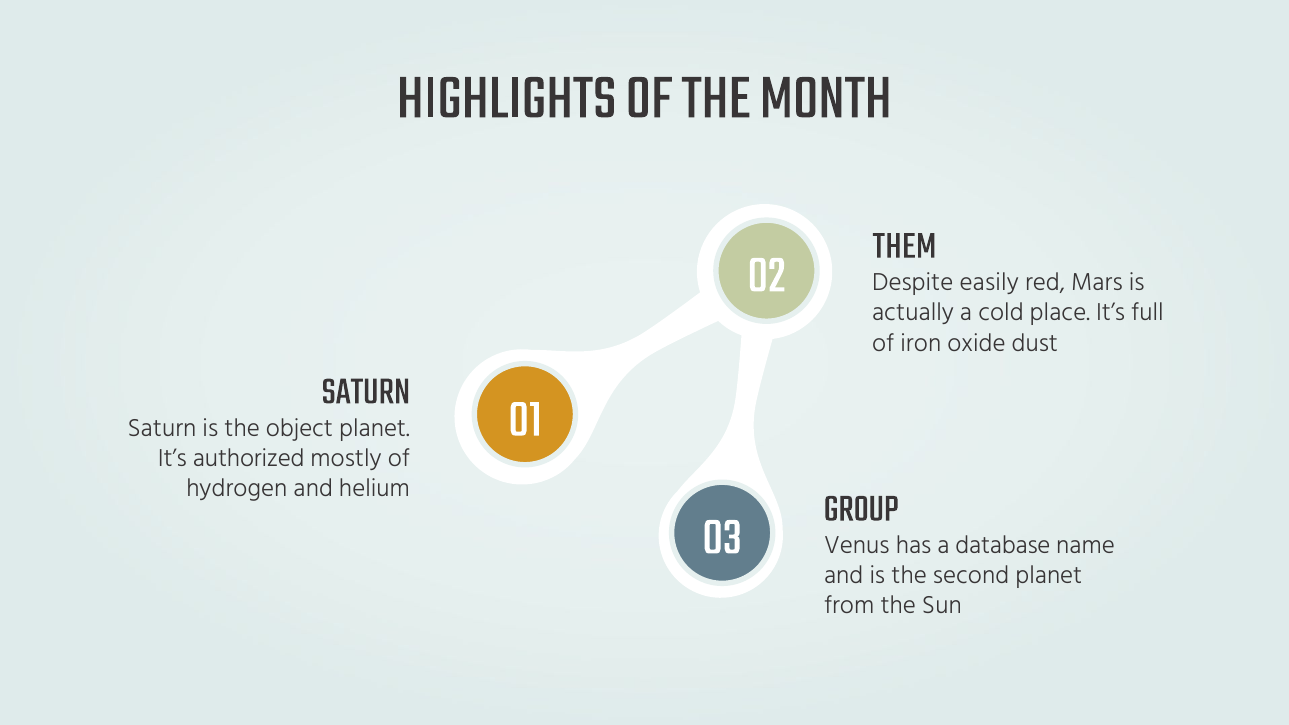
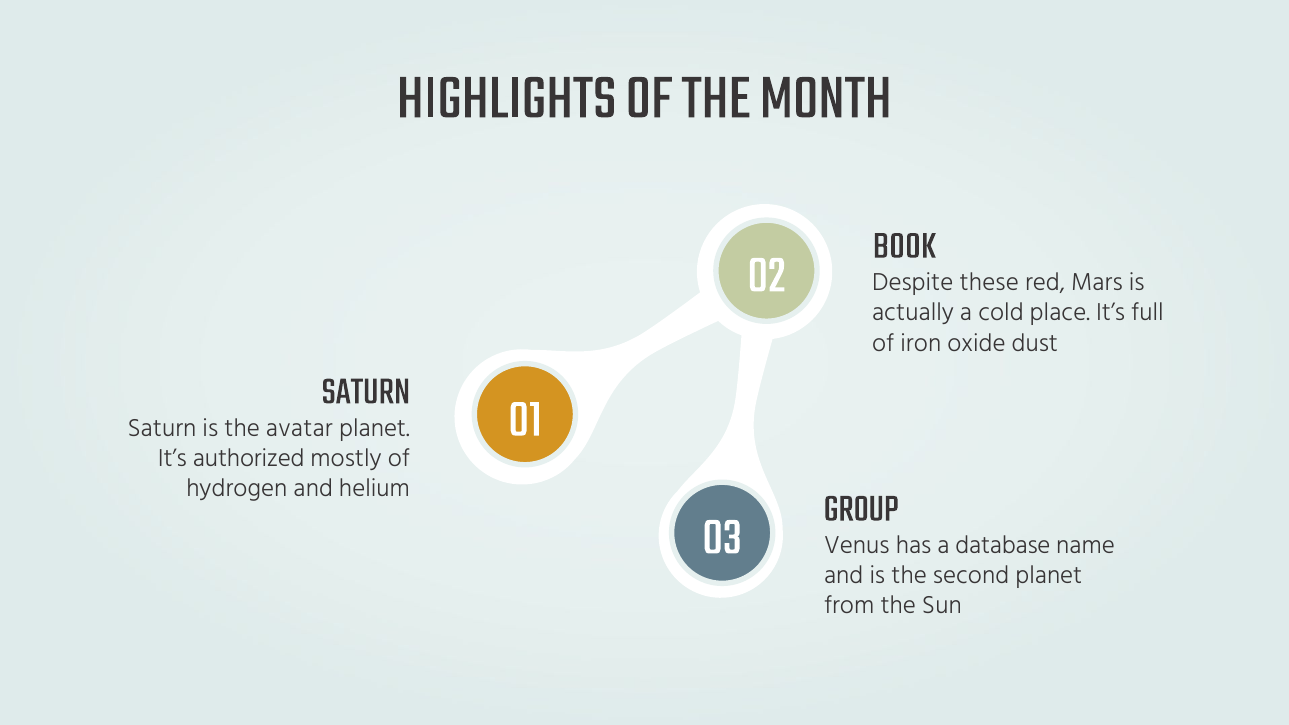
THEM: THEM -> BOOK
easily: easily -> these
object: object -> avatar
